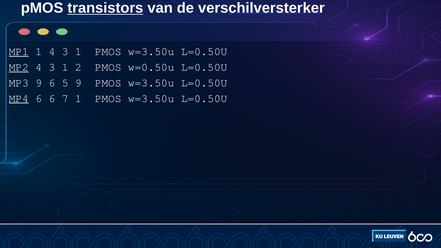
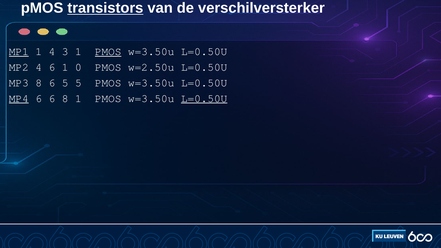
PMOS at (108, 52) underline: none -> present
MP2 underline: present -> none
3 at (52, 67): 3 -> 6
2: 2 -> 0
w=0.50u: w=0.50u -> w=2.50u
MP3 9: 9 -> 8
5 9: 9 -> 5
6 7: 7 -> 8
L=0.50U at (204, 98) underline: none -> present
